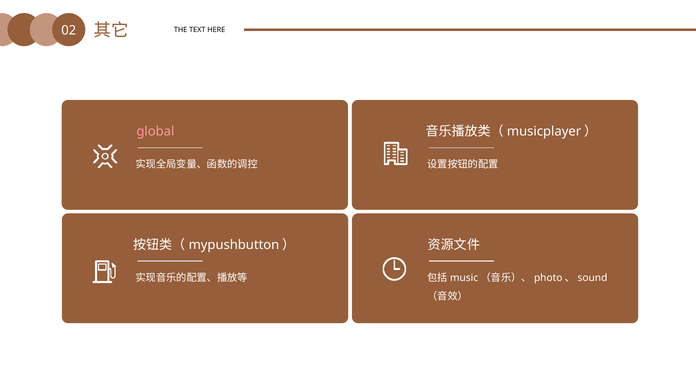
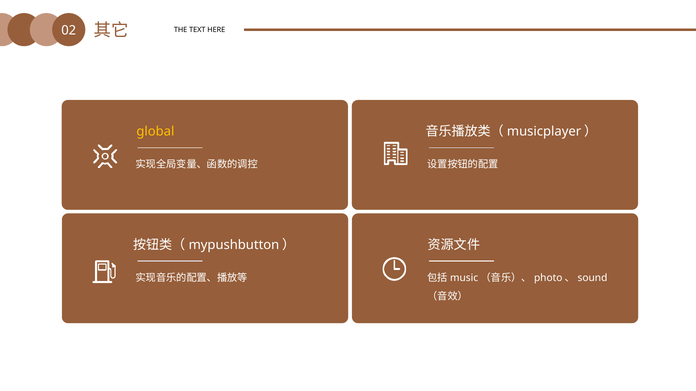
global colour: pink -> yellow
